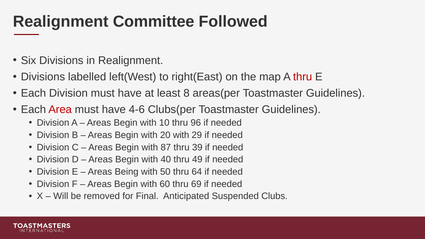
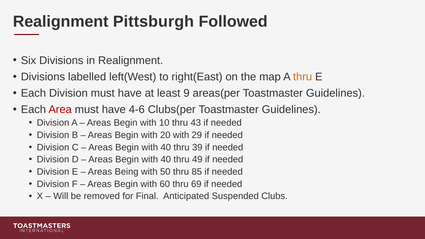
Committee: Committee -> Pittsburgh
thru at (303, 77) colour: red -> orange
8: 8 -> 9
96: 96 -> 43
87 at (166, 147): 87 -> 40
64: 64 -> 85
